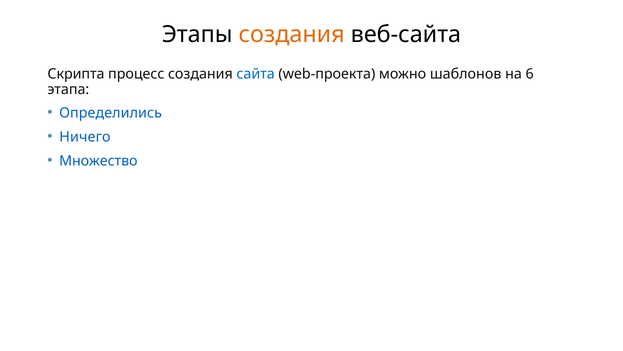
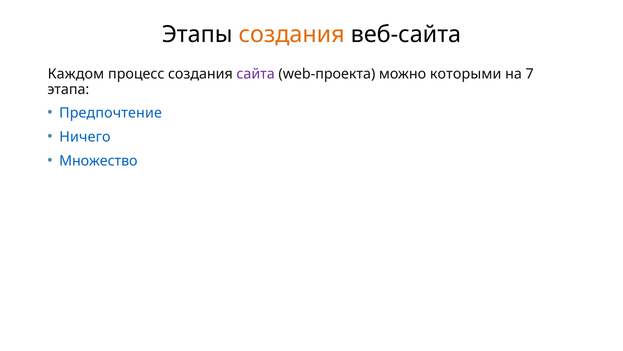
Скрипта: Скрипта -> Каждом
сайта colour: blue -> purple
шаблонов: шаблонов -> которыми
6: 6 -> 7
Определились: Определились -> Предпочтение
